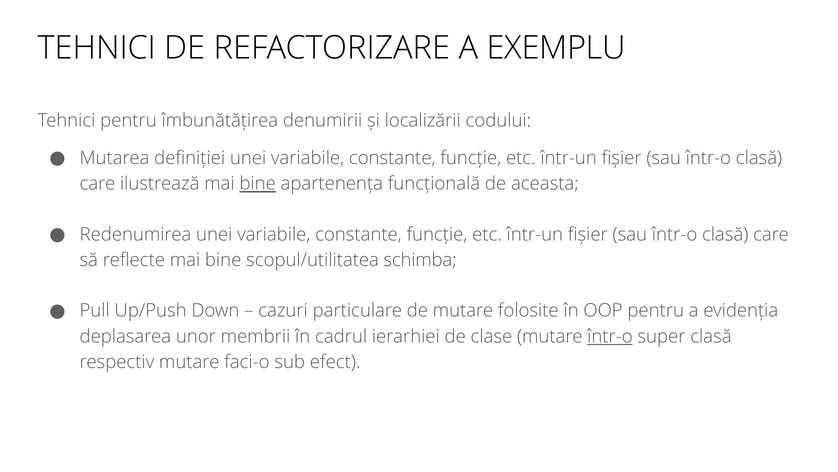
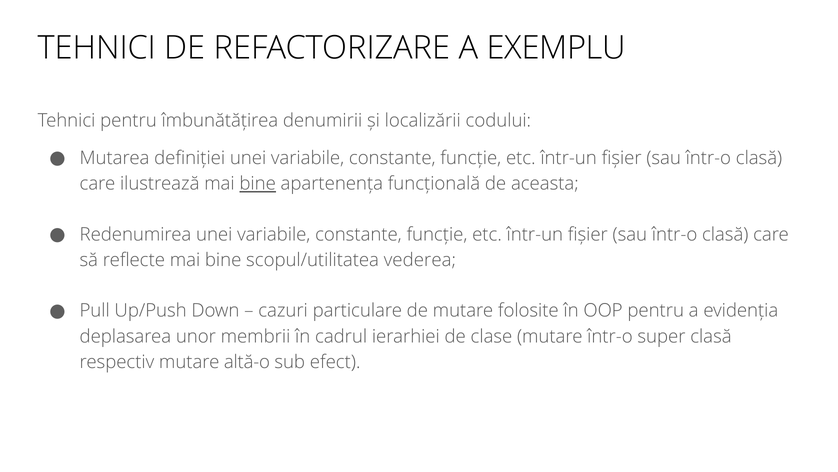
schimba: schimba -> vederea
într-o at (610, 336) underline: present -> none
faci-o: faci-o -> altă-o
